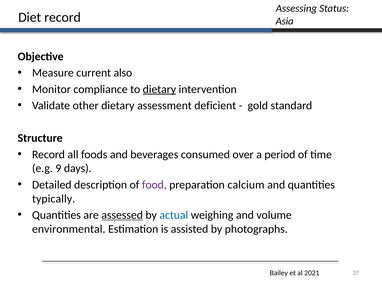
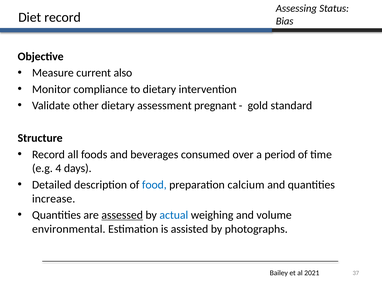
Asia: Asia -> Bias
dietary at (159, 89) underline: present -> none
deficient: deficient -> pregnant
9: 9 -> 4
food colour: purple -> blue
typically: typically -> increase
